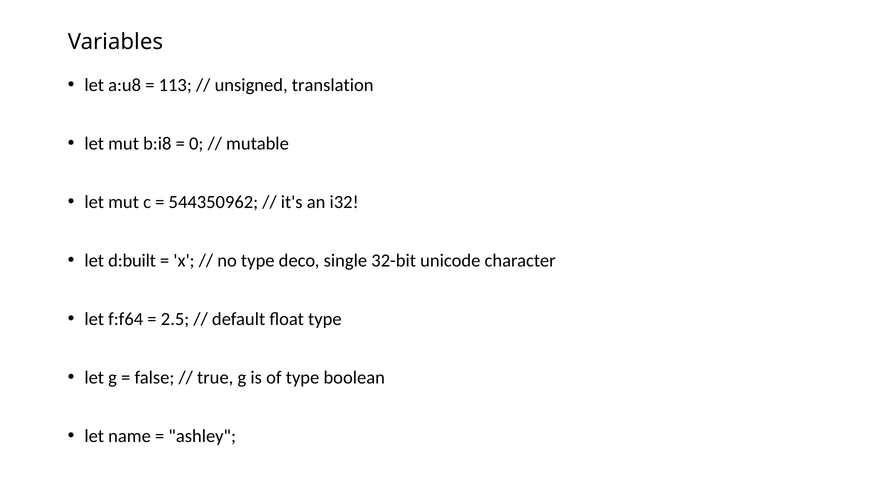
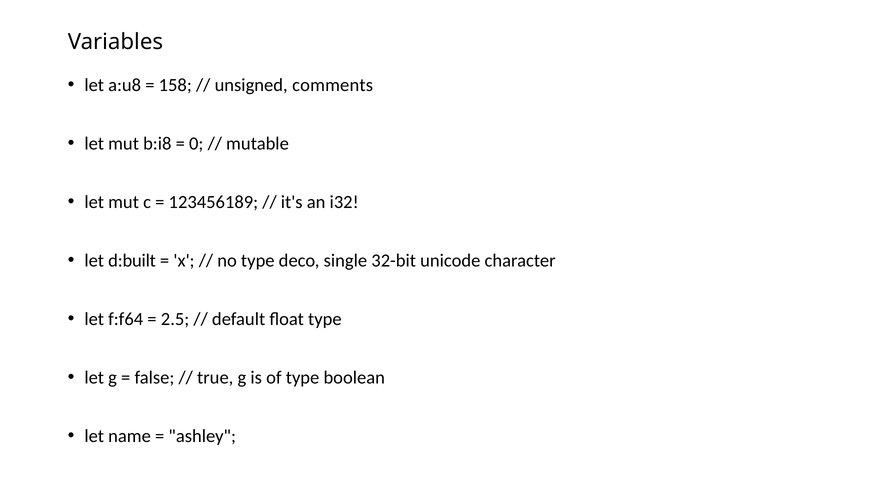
113: 113 -> 158
translation: translation -> comments
544350962: 544350962 -> 123456189
